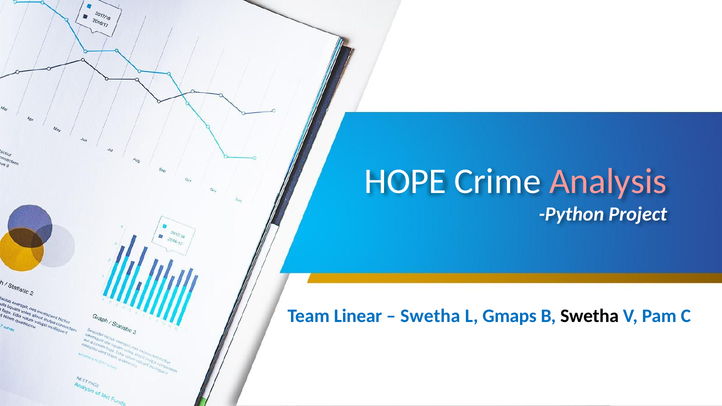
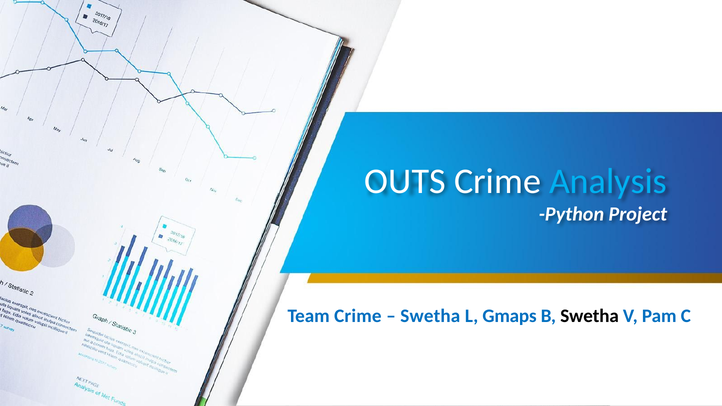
HOPE: HOPE -> OUTS
Analysis colour: pink -> light blue
Team Linear: Linear -> Crime
